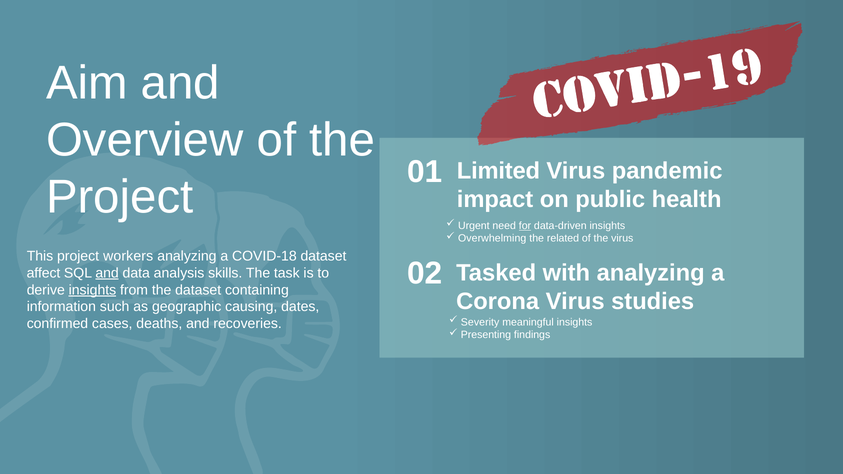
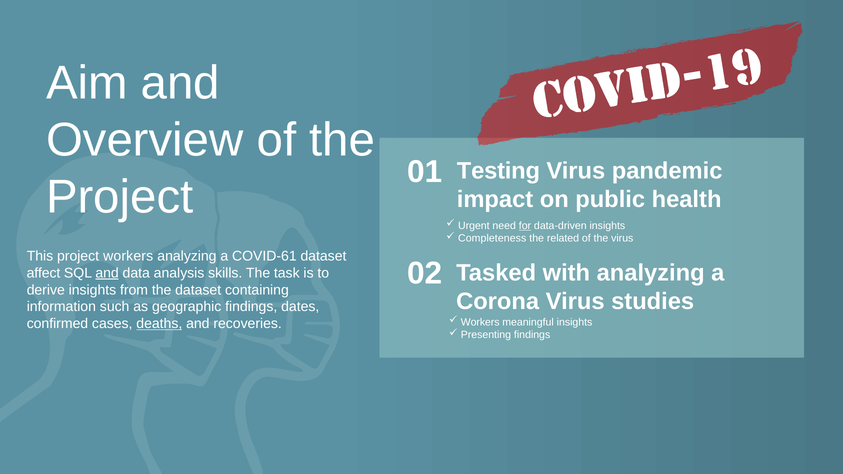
Limited: Limited -> Testing
Overwhelming: Overwhelming -> Completeness
COVID-18: COVID-18 -> COVID-61
insights at (92, 290) underline: present -> none
geographic causing: causing -> findings
Severity at (480, 322): Severity -> Workers
deaths underline: none -> present
